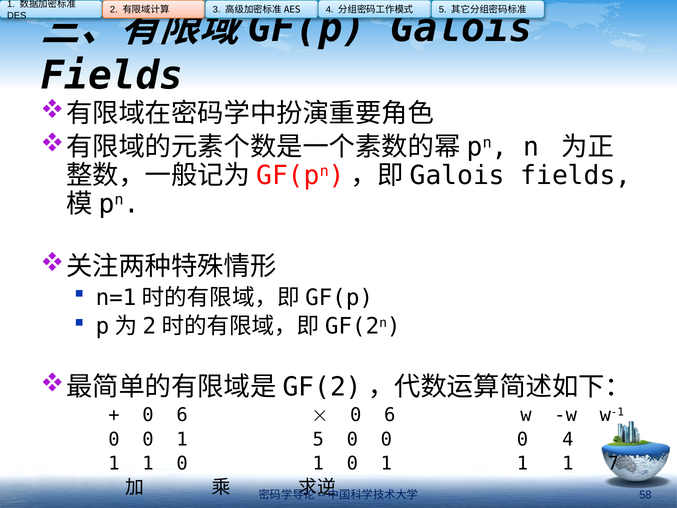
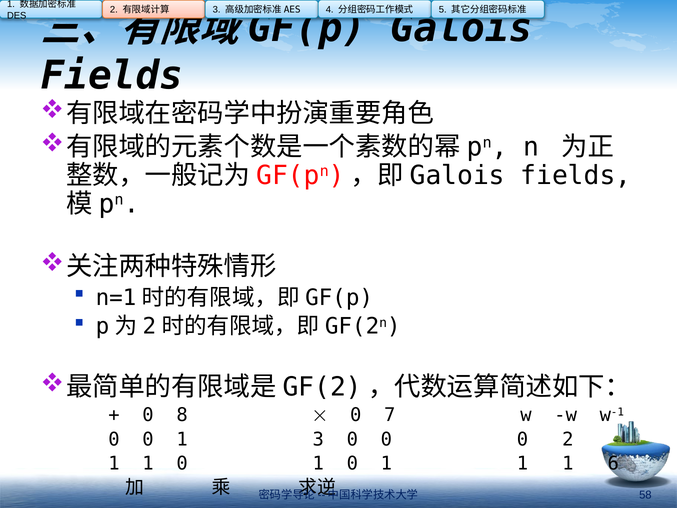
6 at (182, 415): 6 -> 8
6 at (390, 415): 6 -> 7
1 5: 5 -> 3
0 4: 4 -> 2
7: 7 -> 6
